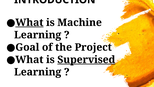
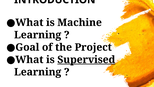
What at (29, 22) underline: present -> none
